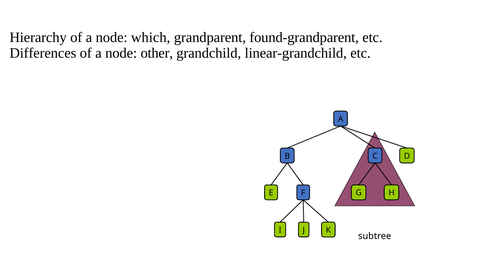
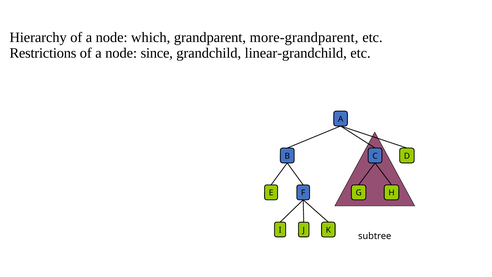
found-grandparent: found-grandparent -> more-grandparent
Differences: Differences -> Restrictions
other: other -> since
